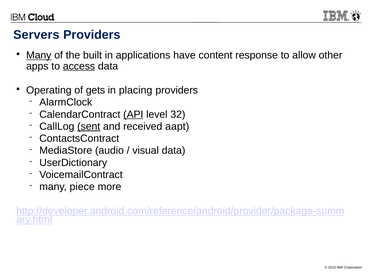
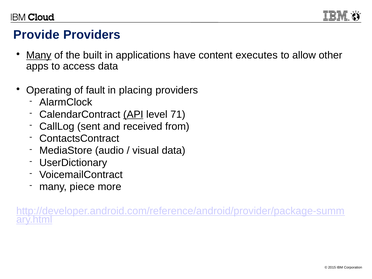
Servers: Servers -> Provide
response: response -> executes
access underline: present -> none
gets: gets -> fault
32: 32 -> 71
sent underline: present -> none
aapt: aapt -> from
